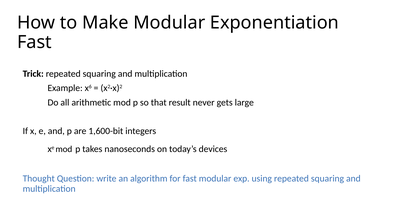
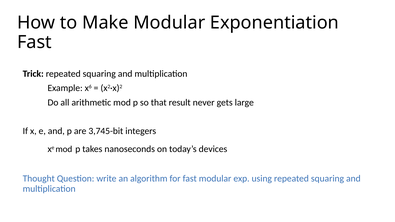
1,600-bit: 1,600-bit -> 3,745-bit
